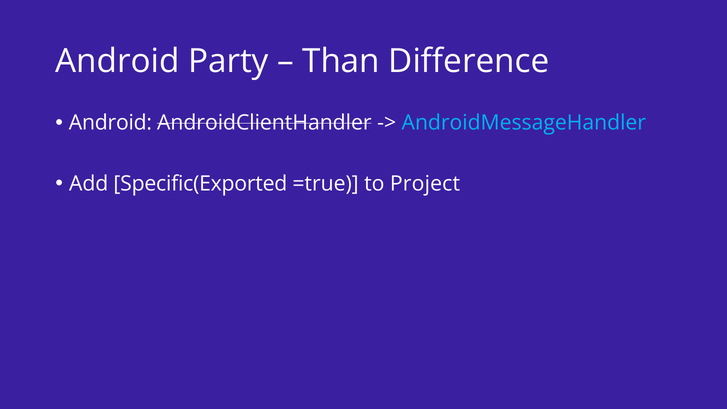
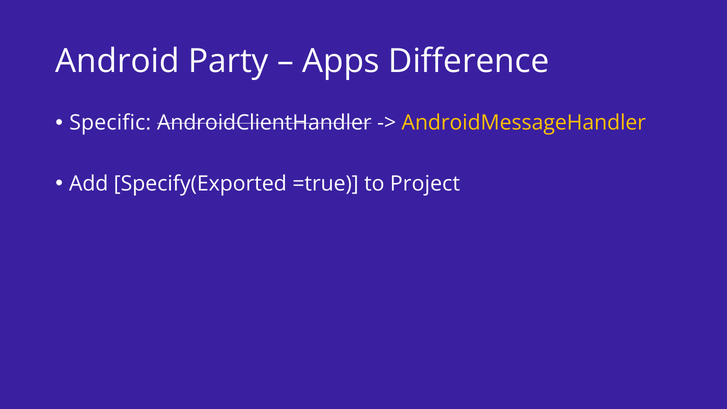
Than: Than -> Apps
Android at (110, 123): Android -> Specific
AndroidMessageHandler colour: light blue -> yellow
Specific(Exported: Specific(Exported -> Specify(Exported
